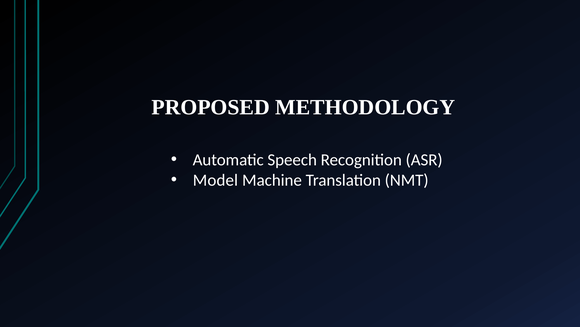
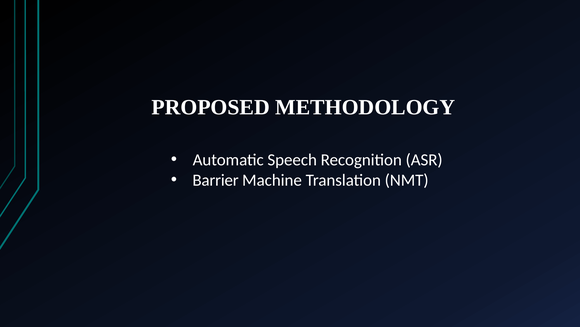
Model: Model -> Barrier
